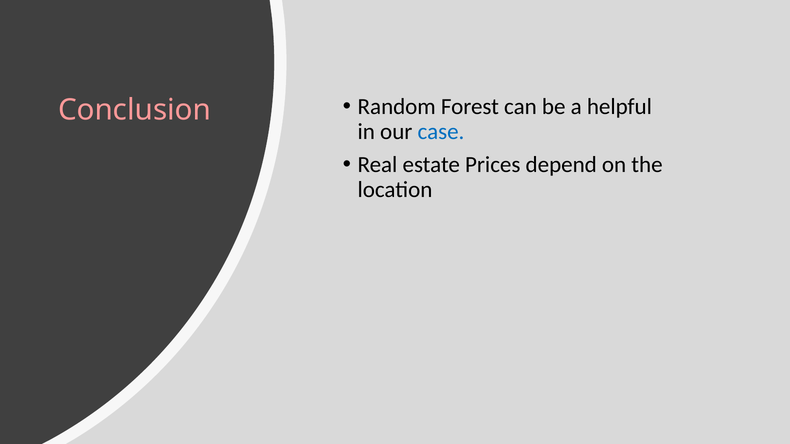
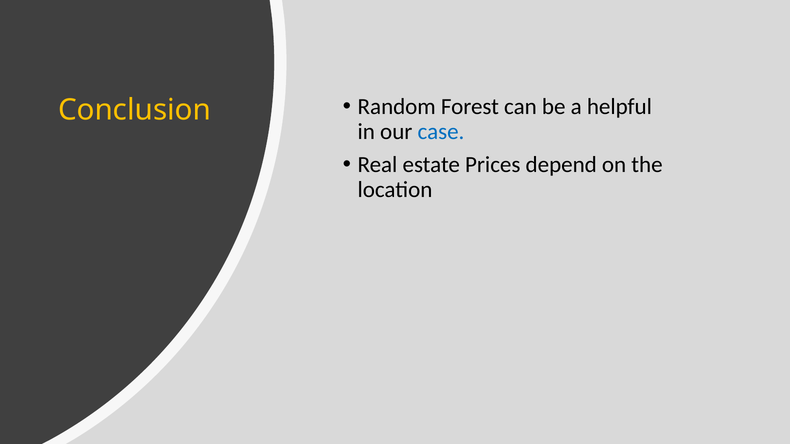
Conclusion colour: pink -> yellow
